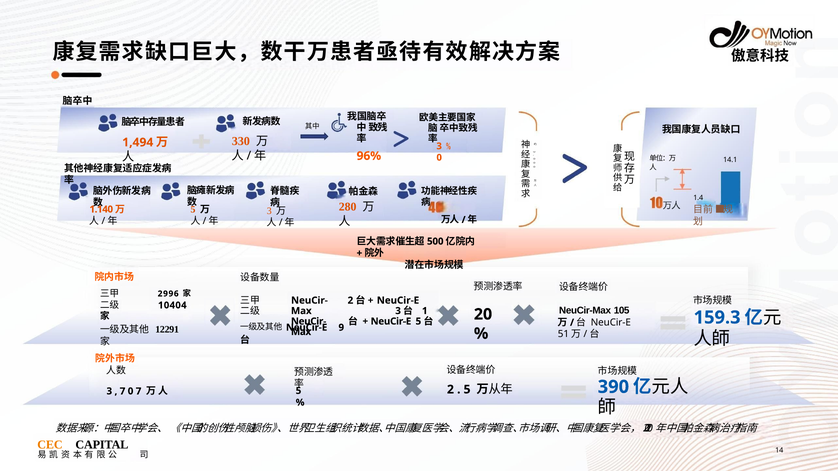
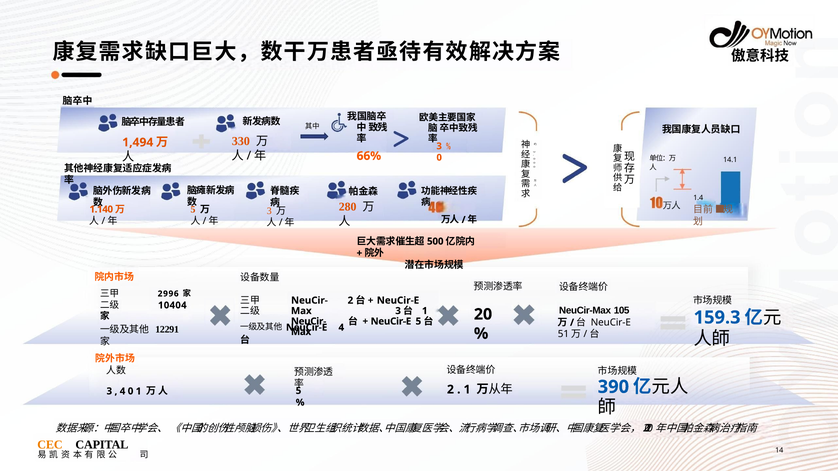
96%: 96% -> 66%
9 at (341, 328): 9 -> 4
5 at (467, 390): 5 -> 1
7 at (123, 391): 7 -> 4
0 7: 7 -> 1
